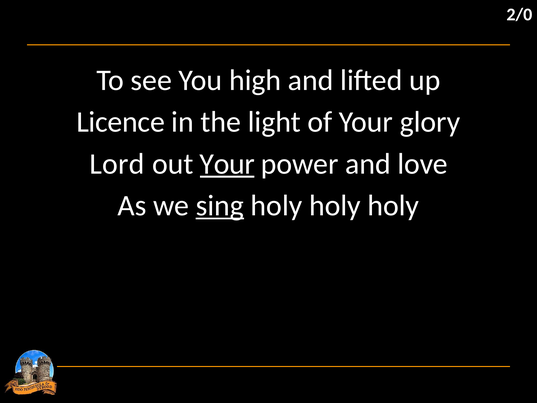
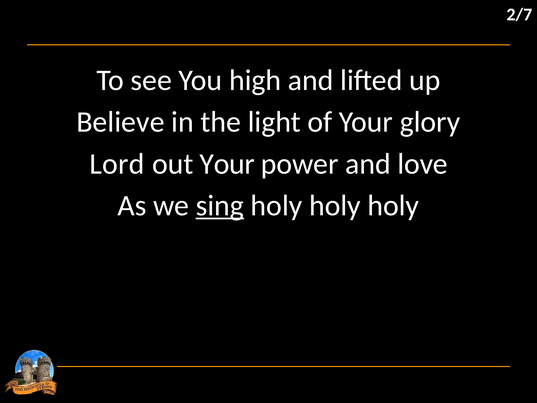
2/0: 2/0 -> 2/7
Licence: Licence -> Believe
Your at (227, 164) underline: present -> none
